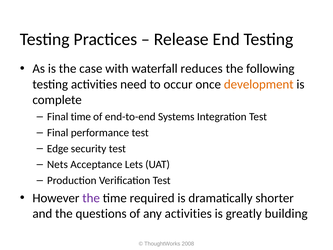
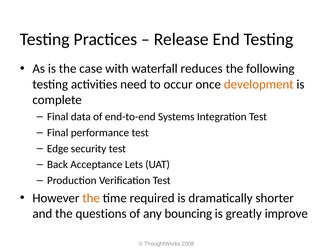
Final time: time -> data
Nets: Nets -> Back
the at (91, 198) colour: purple -> orange
any activities: activities -> bouncing
building: building -> improve
